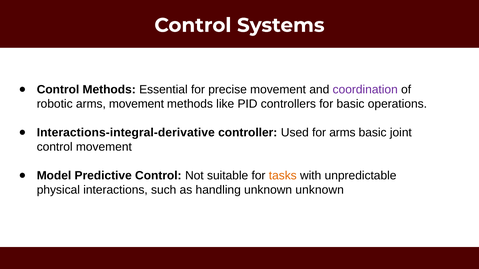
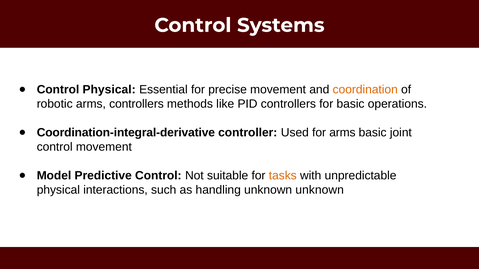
Control Methods: Methods -> Physical
coordination colour: purple -> orange
arms movement: movement -> controllers
Interactions-integral-derivative: Interactions-integral-derivative -> Coordination-integral-derivative
